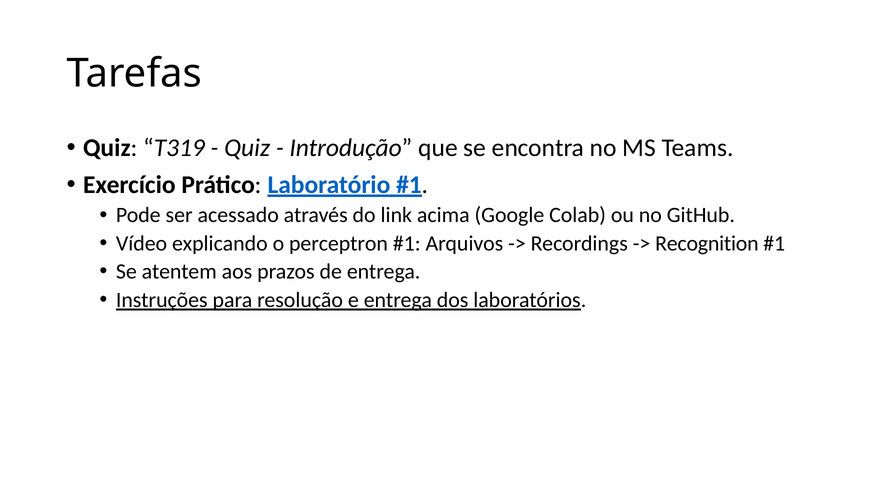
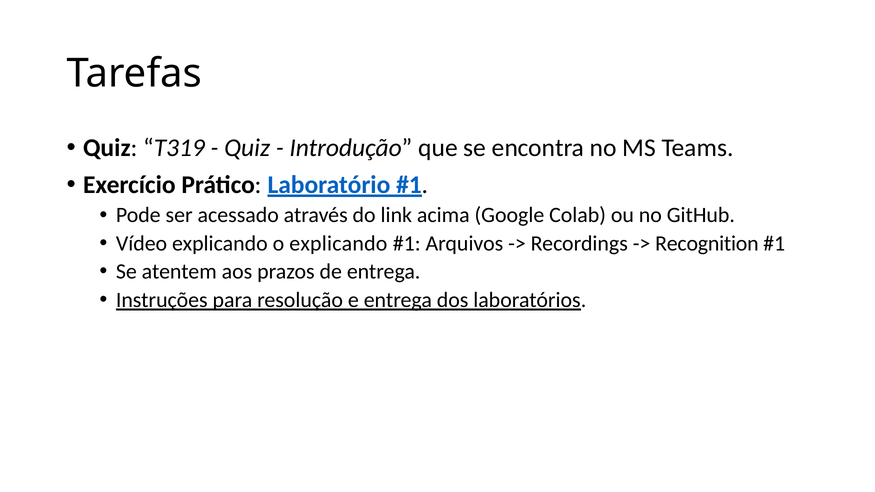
o perceptron: perceptron -> explicando
